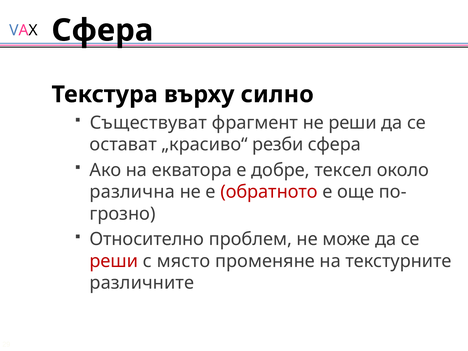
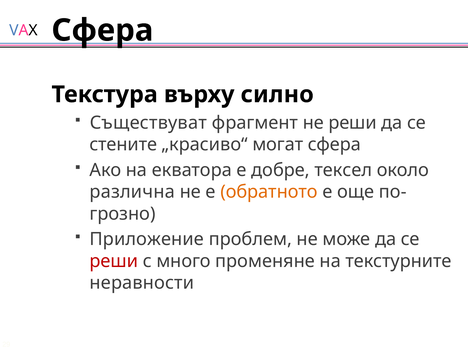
остават: остават -> стените
резби: резби -> могат
обратното colour: red -> orange
Относително: Относително -> Приложение
място: място -> много
различните: различните -> неравности
